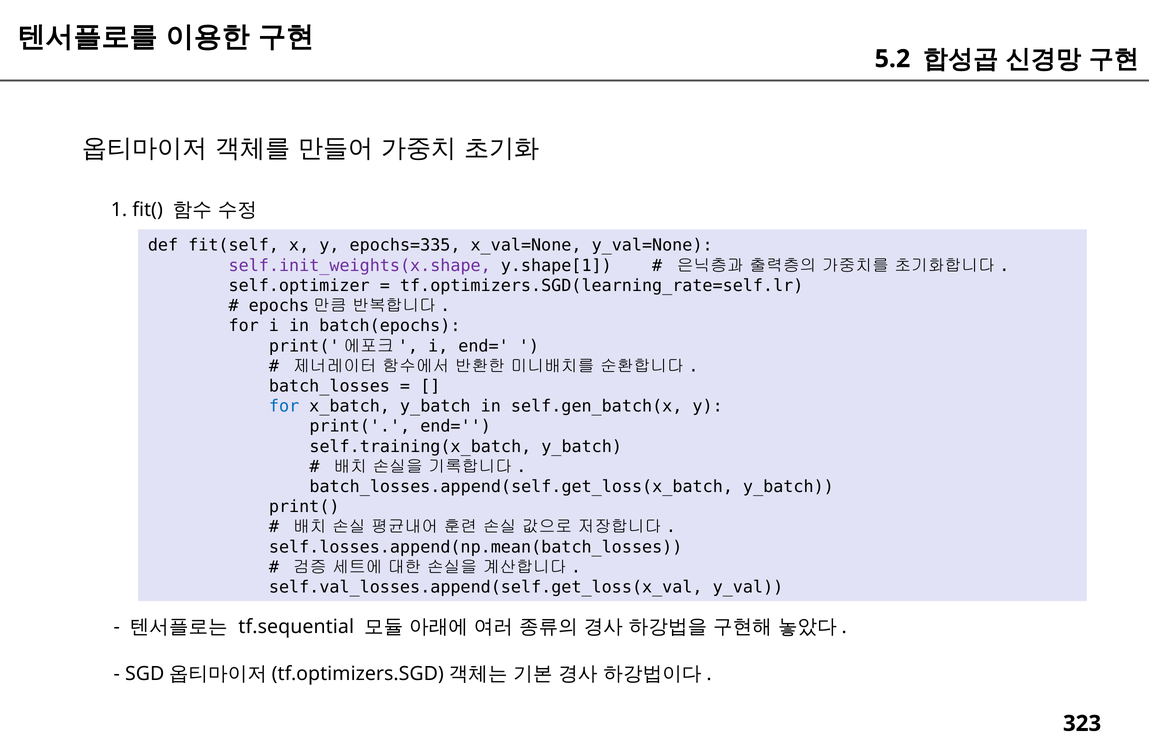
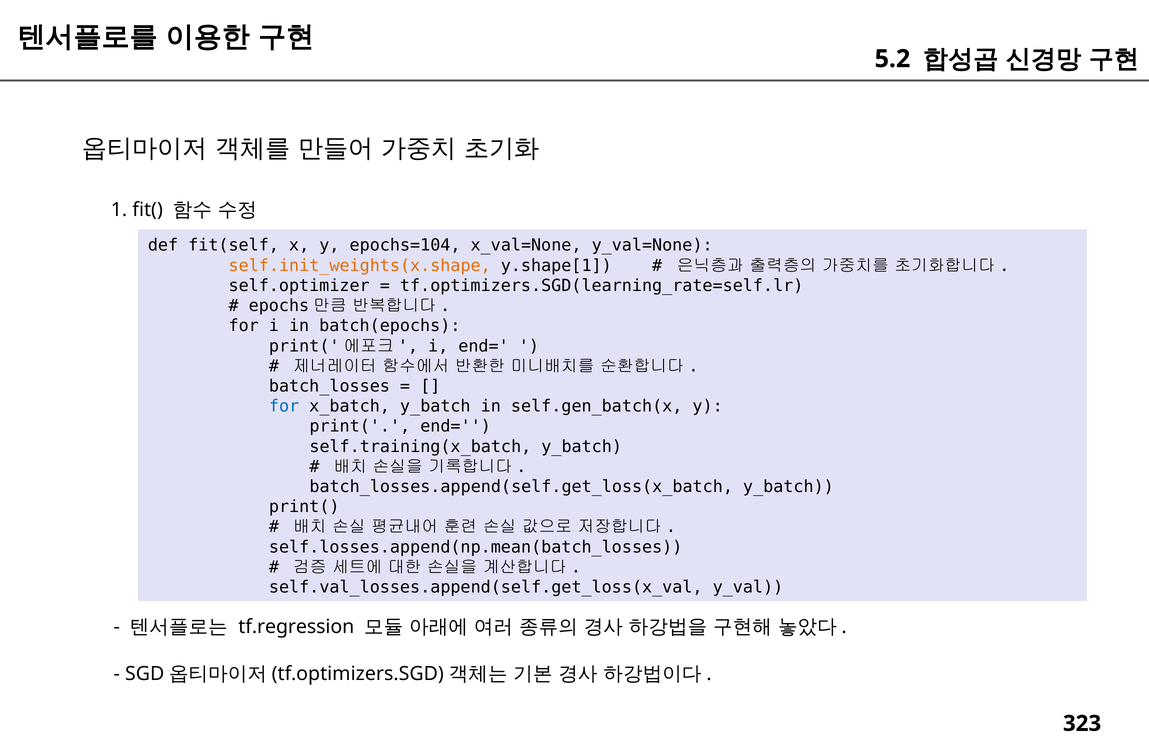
epochs=335: epochs=335 -> epochs=104
self.init_weights(x.shape colour: purple -> orange
tf.sequential: tf.sequential -> tf.regression
